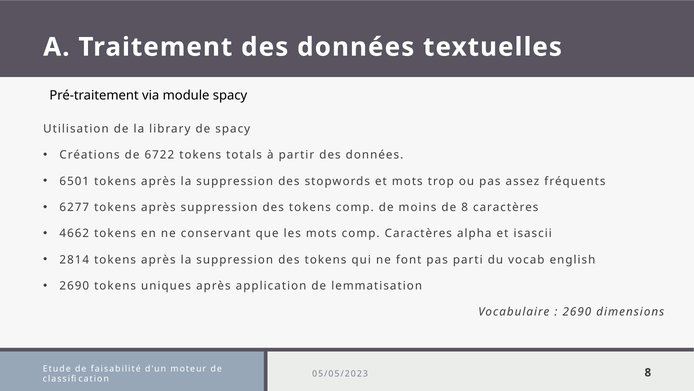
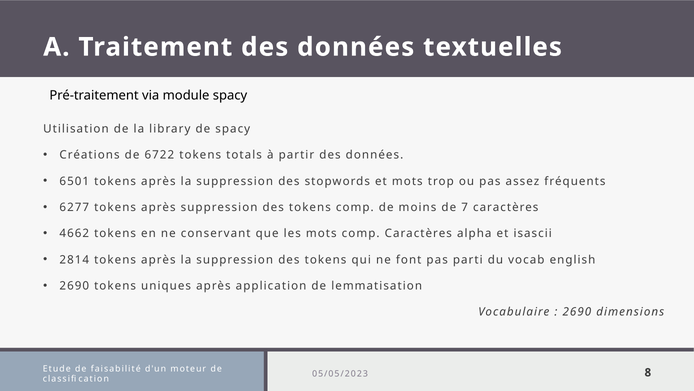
de 8: 8 -> 7
